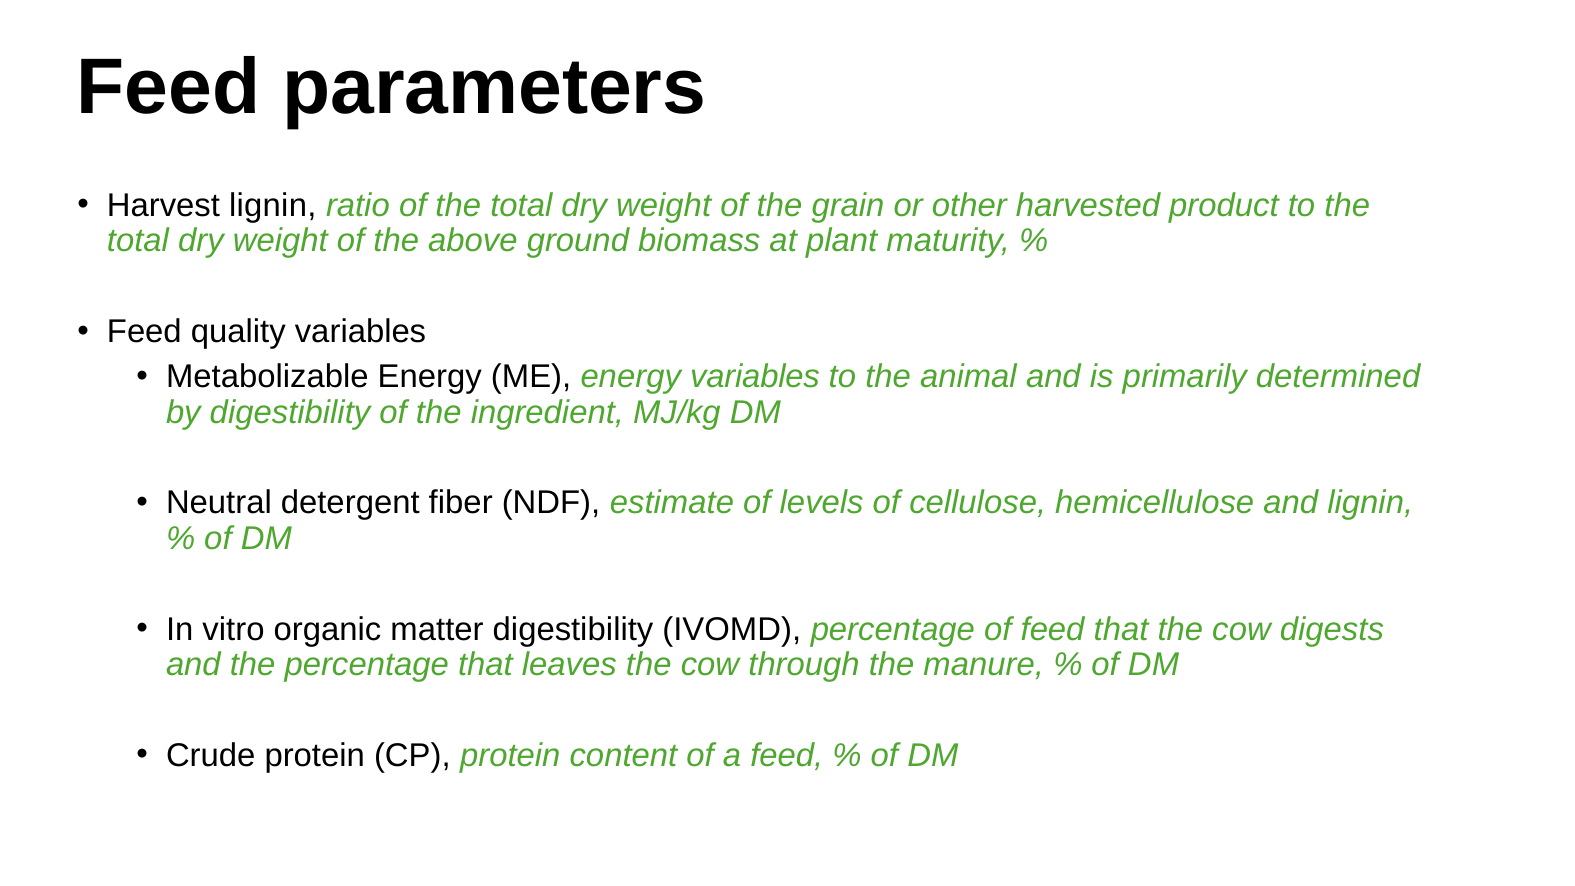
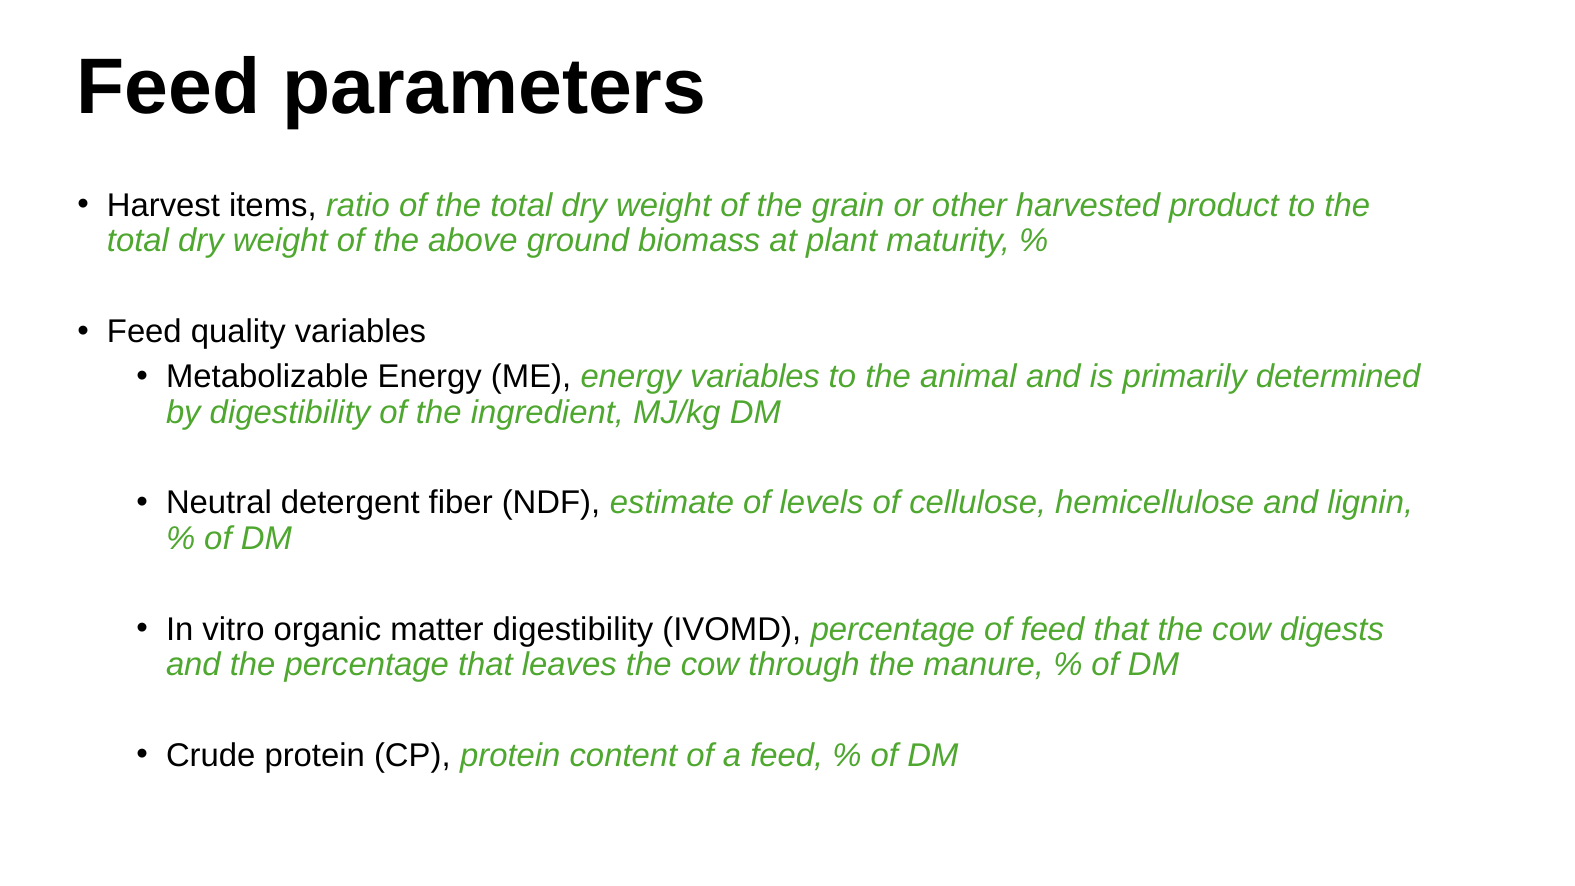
Harvest lignin: lignin -> items
